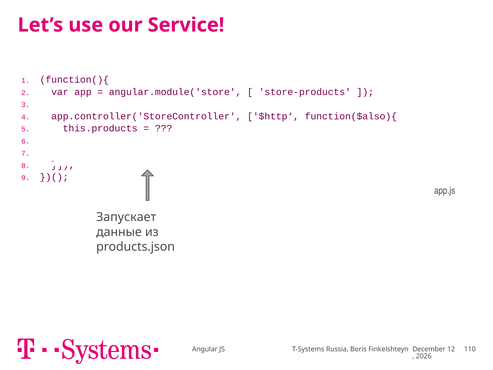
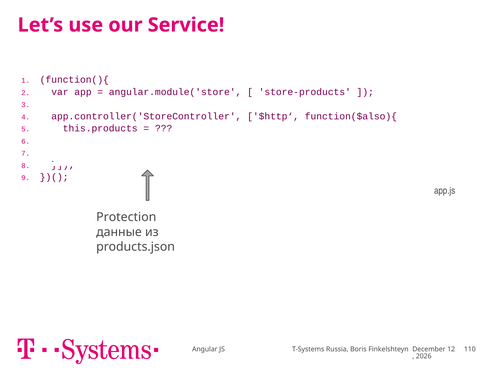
Запускает: Запускает -> Protection
